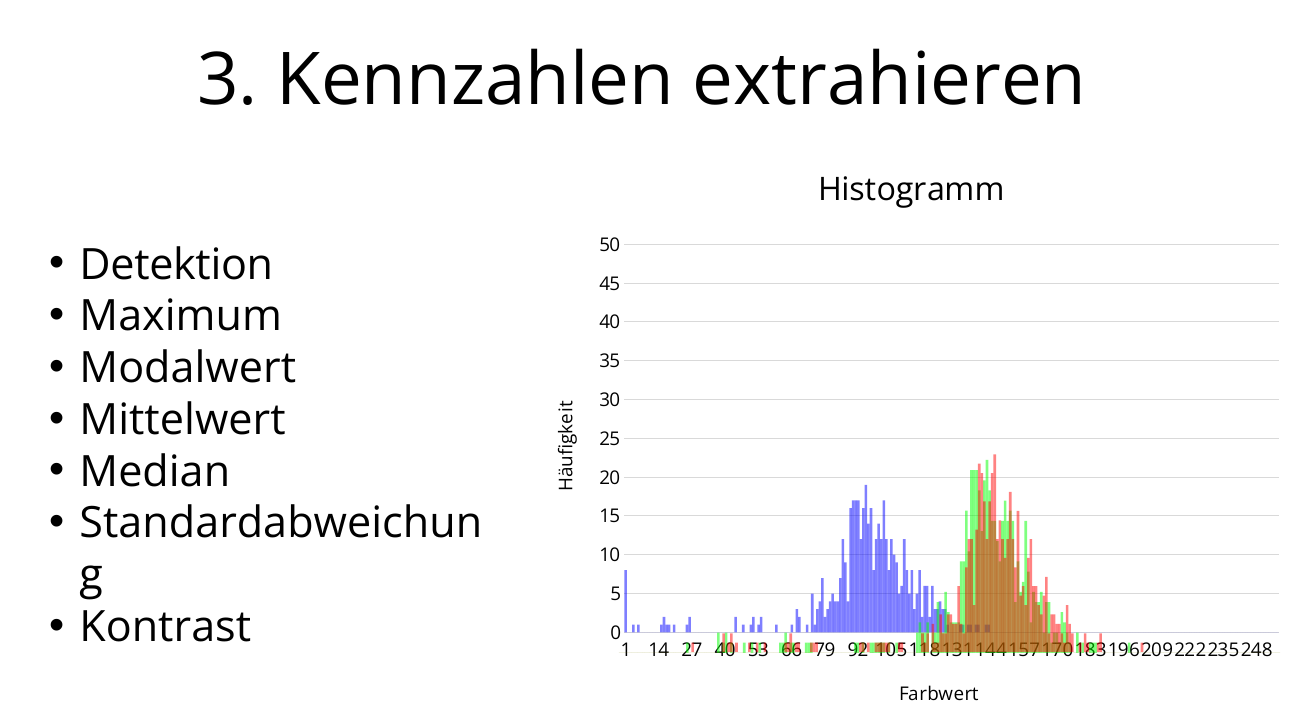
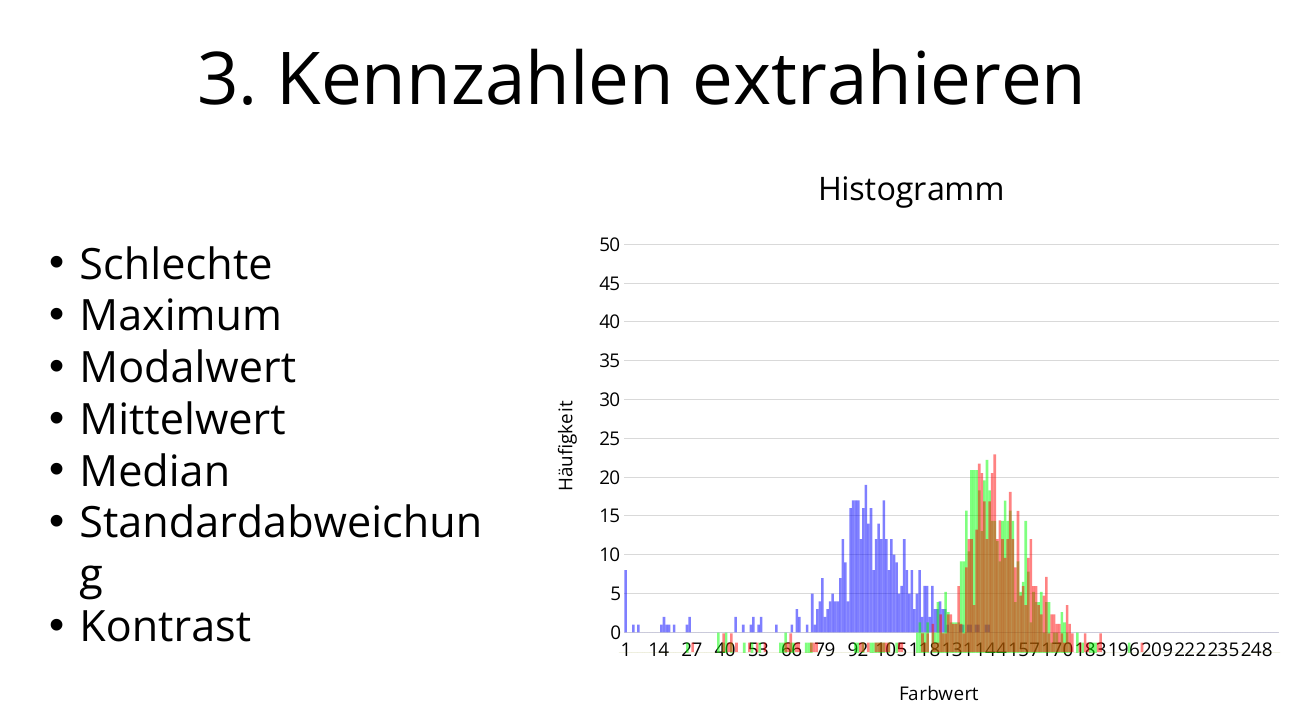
Detektion: Detektion -> Schlechte
